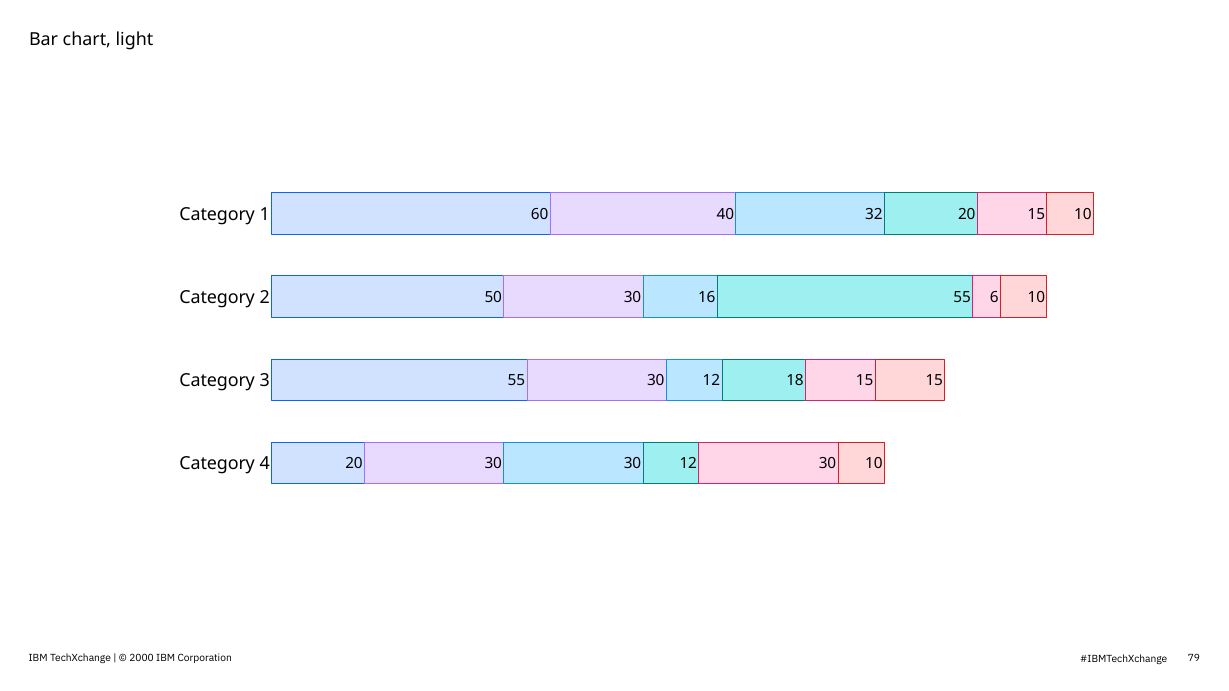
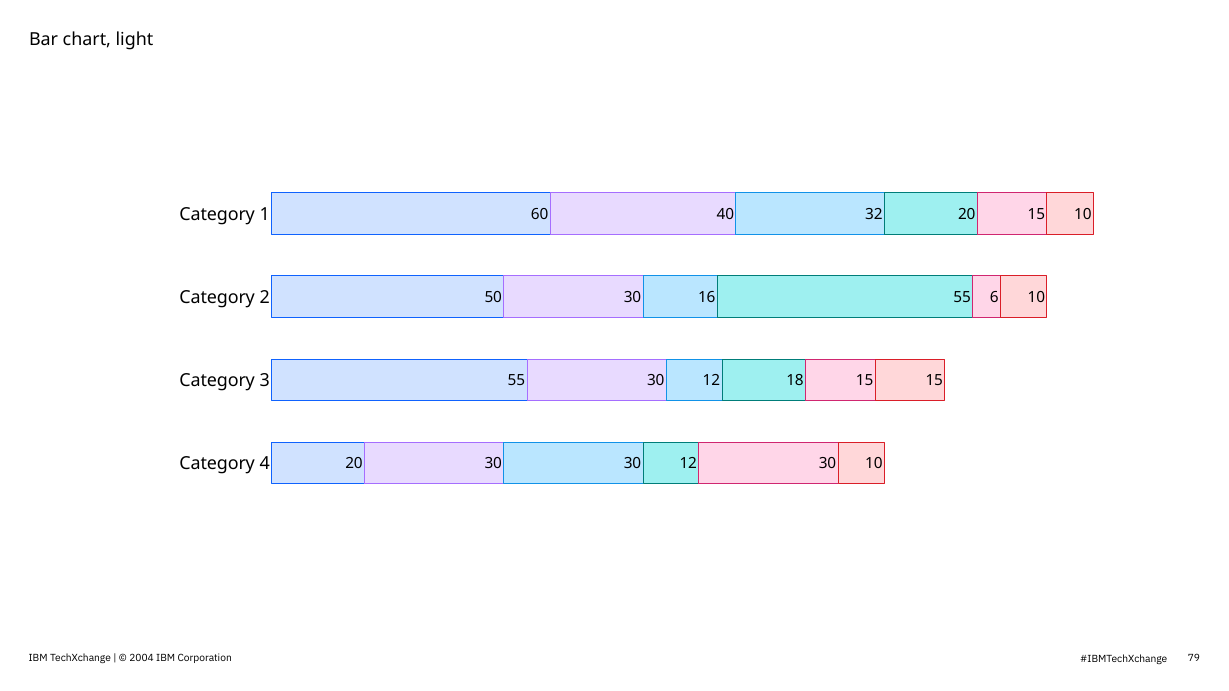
2000: 2000 -> 2004
